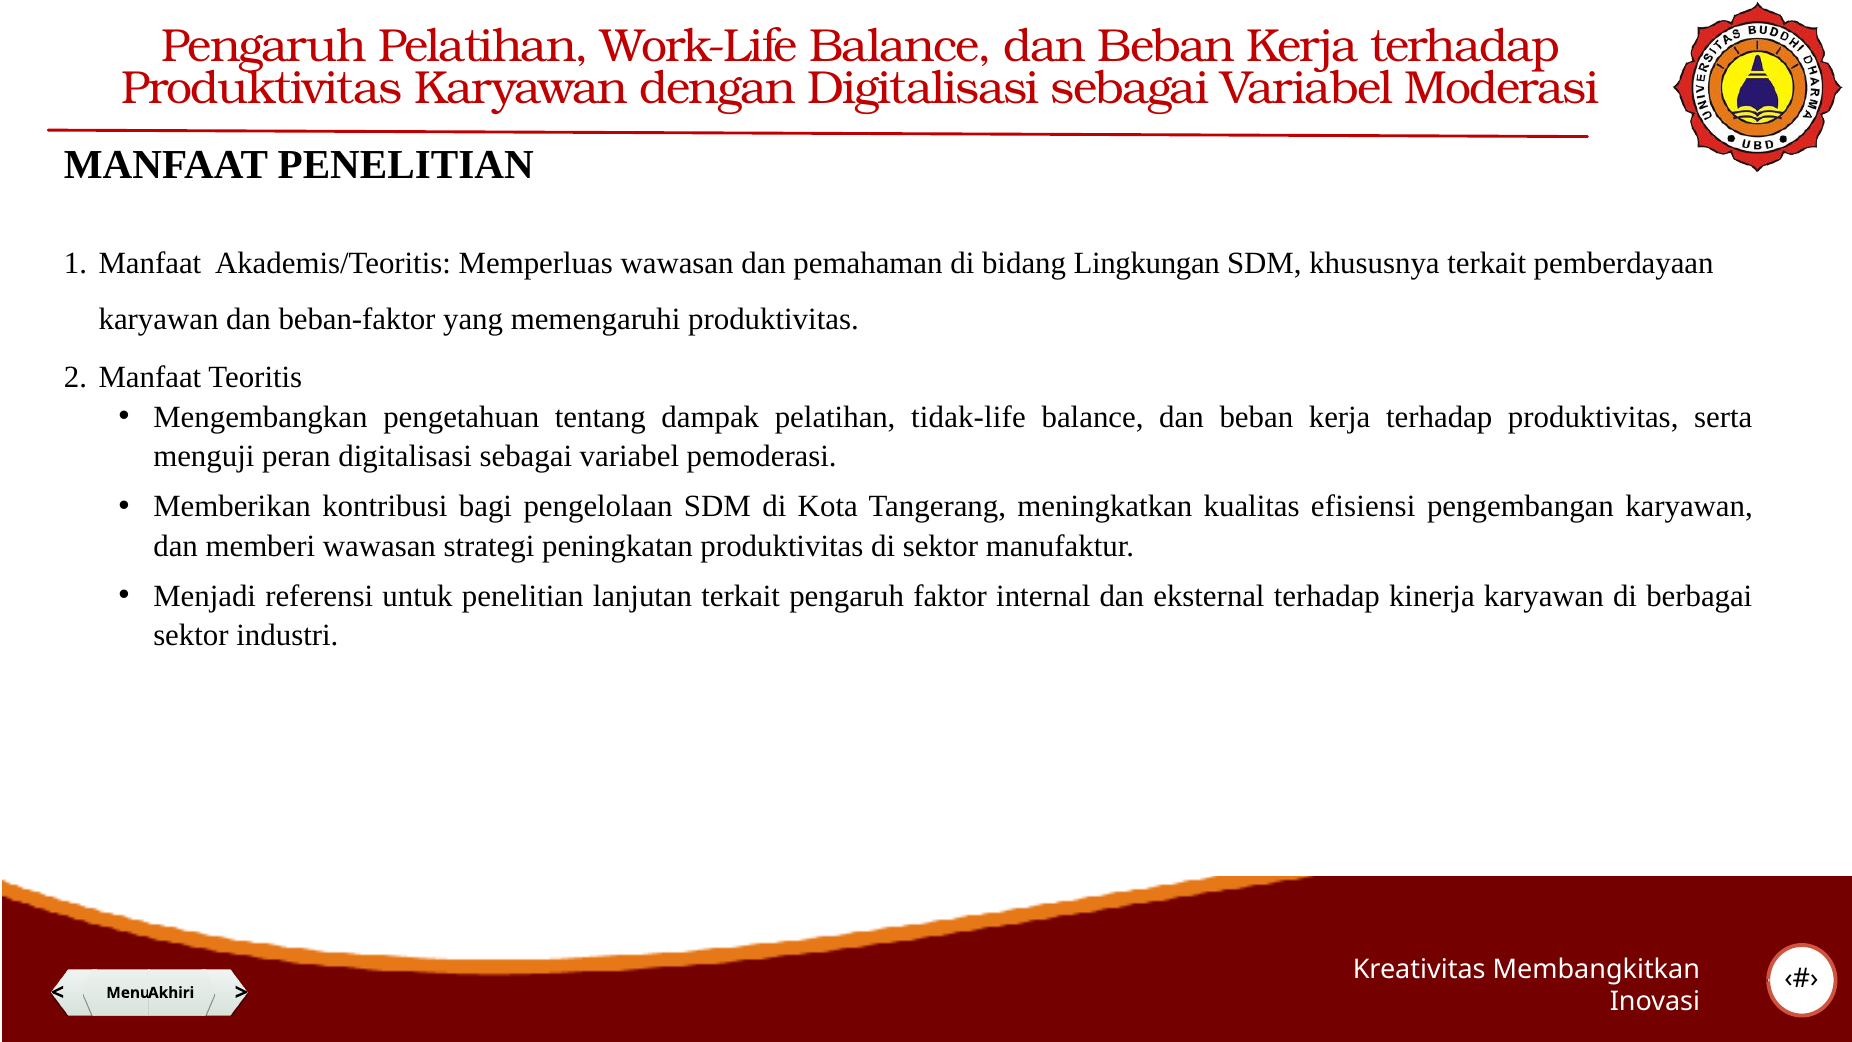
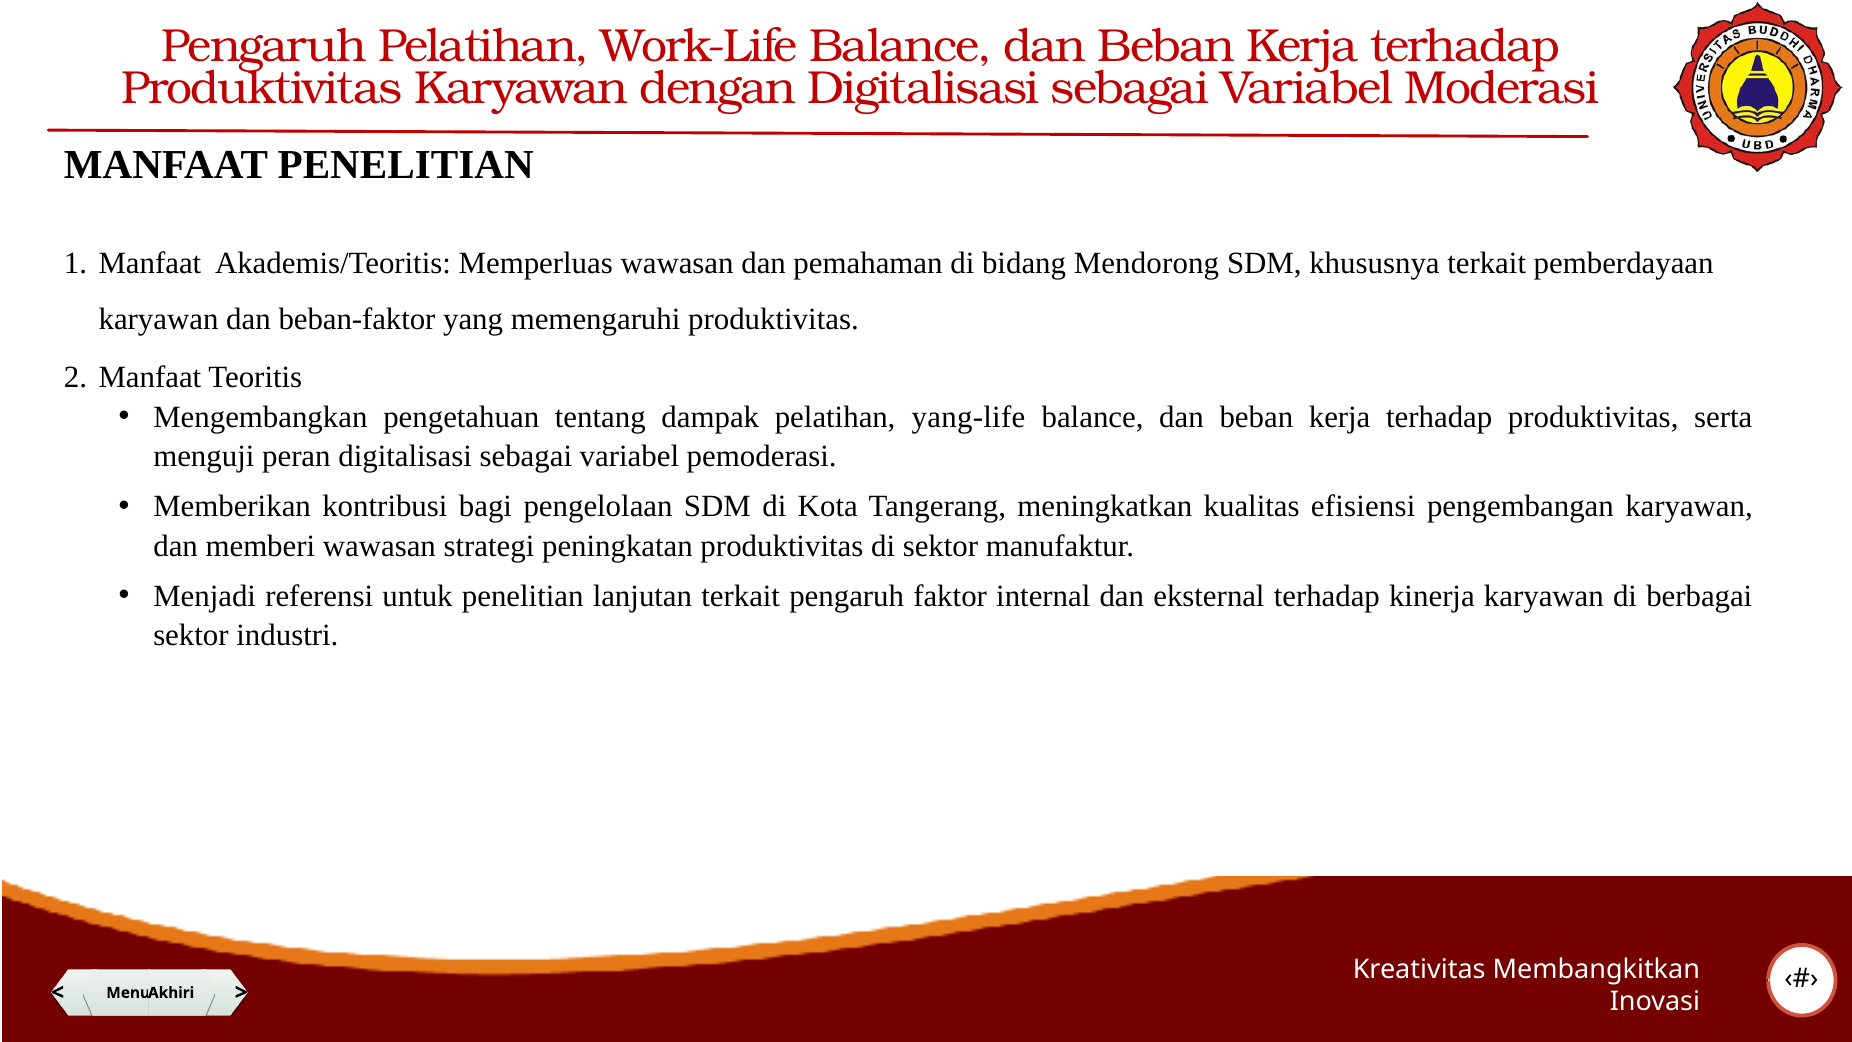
Lingkungan: Lingkungan -> Mendorong
tidak-life: tidak-life -> yang-life
